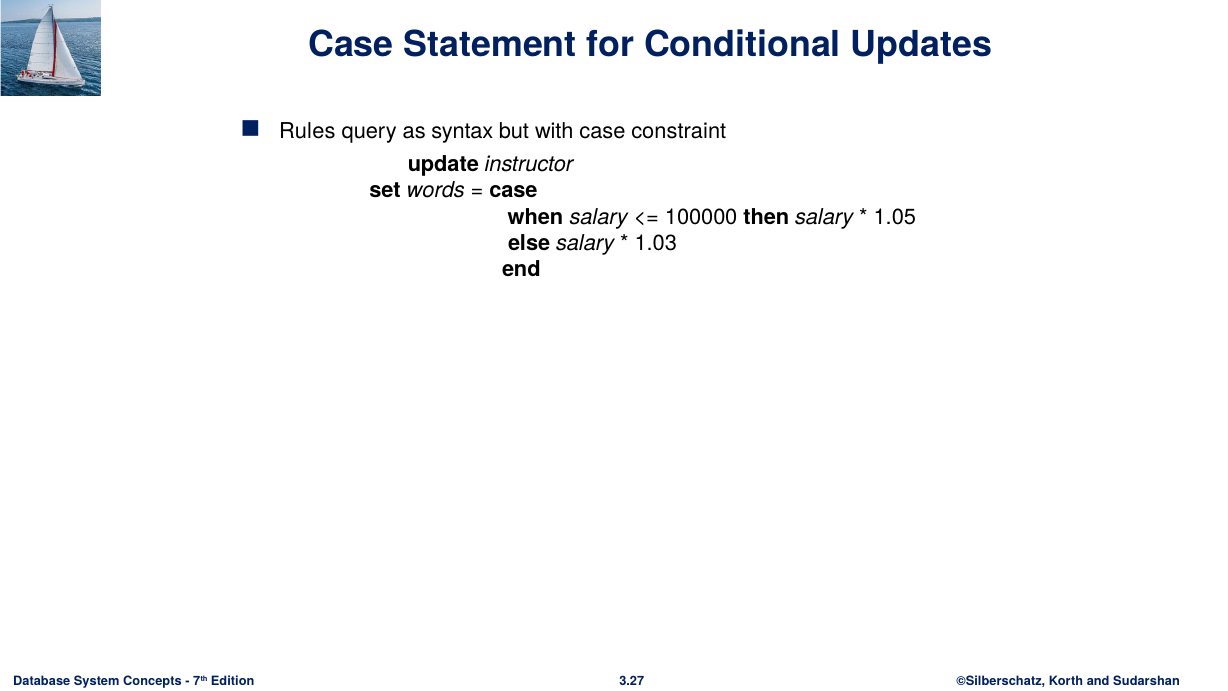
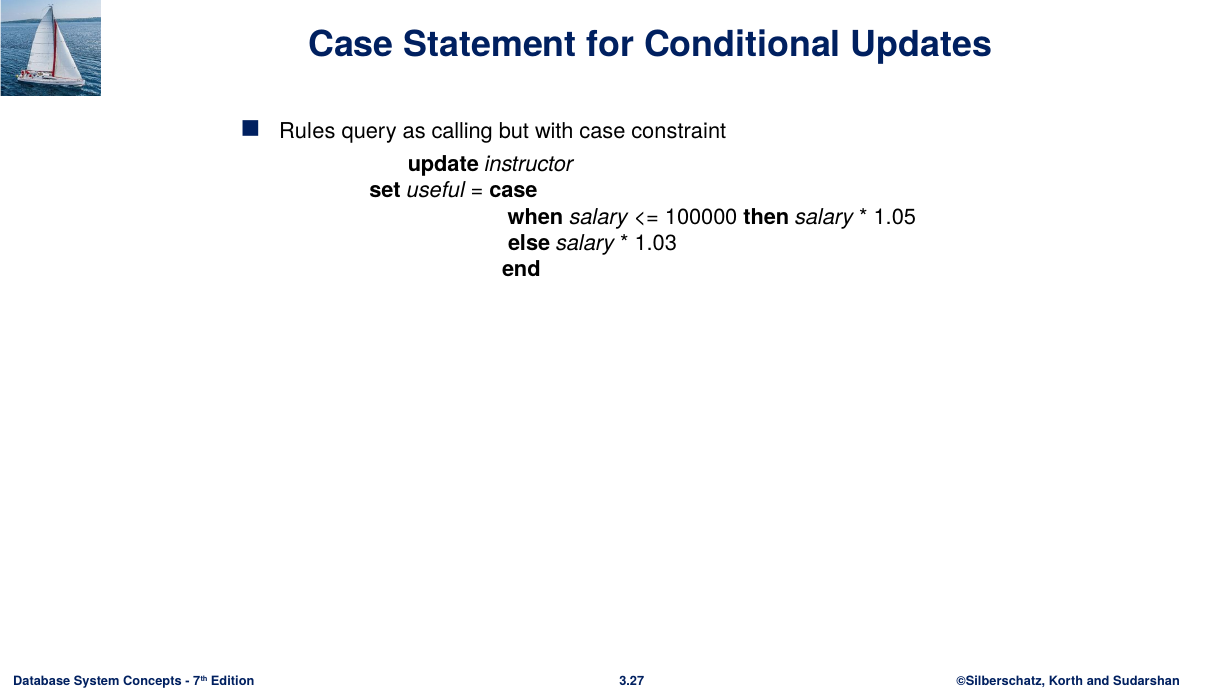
syntax: syntax -> calling
words: words -> useful
